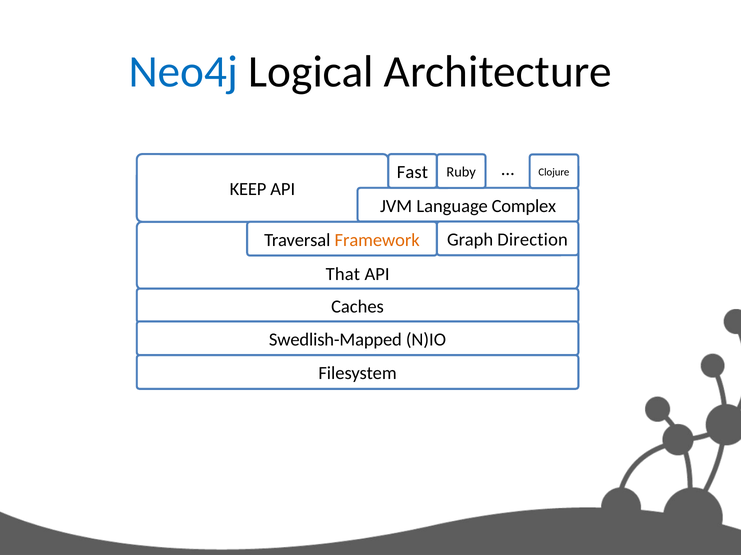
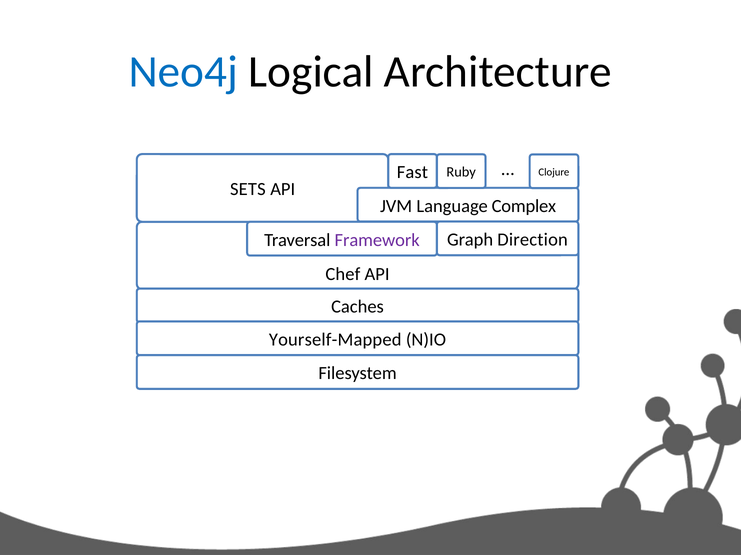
KEEP: KEEP -> SETS
Framework colour: orange -> purple
That: That -> Chef
Swedlish-Mapped: Swedlish-Mapped -> Yourself-Mapped
